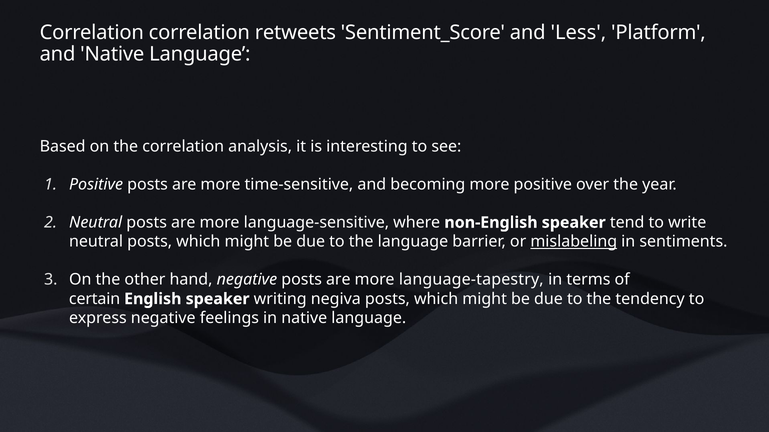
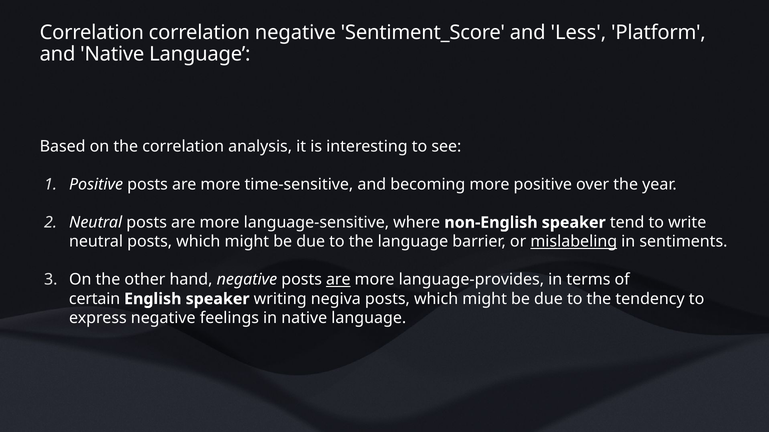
correlation retweets: retweets -> negative
are at (338, 280) underline: none -> present
language-tapestry: language-tapestry -> language-provides
